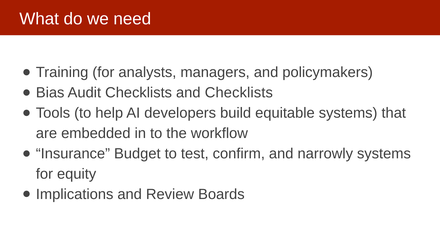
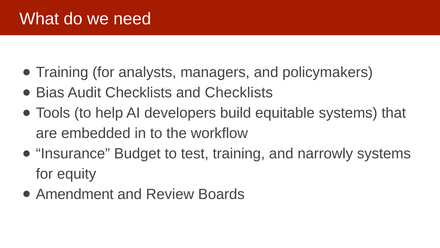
test confirm: confirm -> training
Implications: Implications -> Amendment
